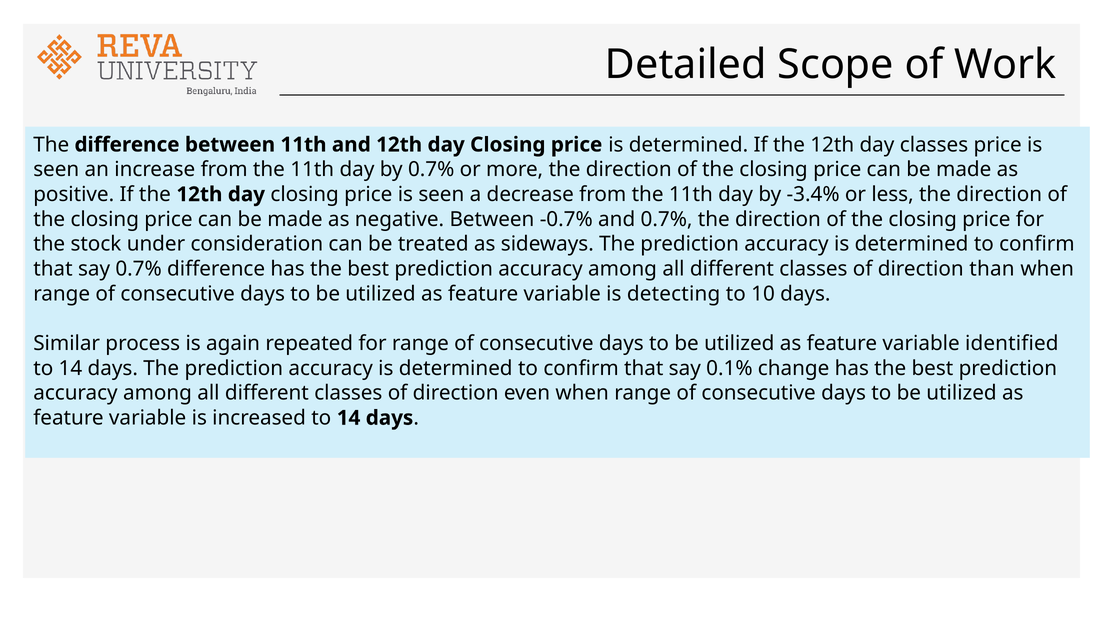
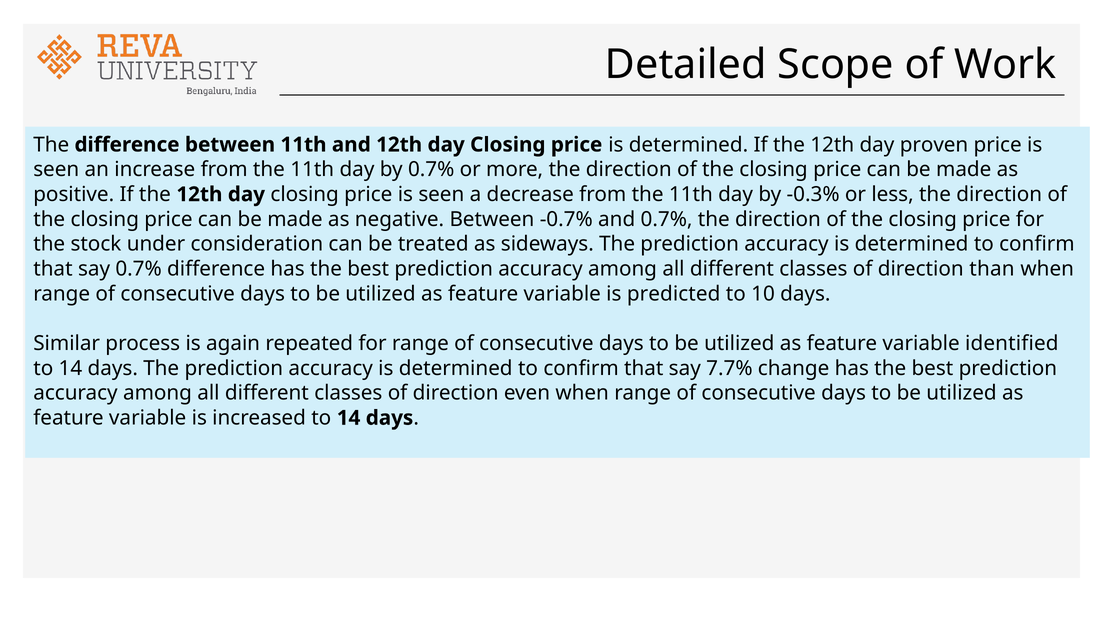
day classes: classes -> proven
-3.4%: -3.4% -> -0.3%
detecting: detecting -> predicted
0.1%: 0.1% -> 7.7%
